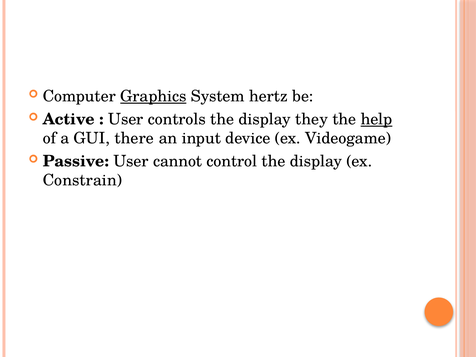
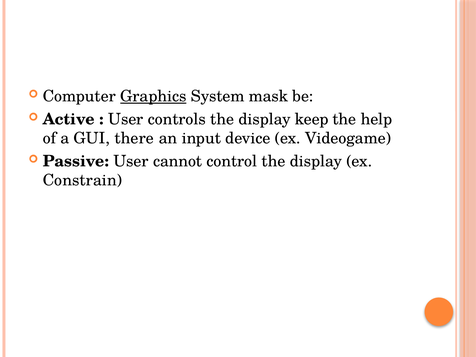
hertz: hertz -> mask
they: they -> keep
help underline: present -> none
